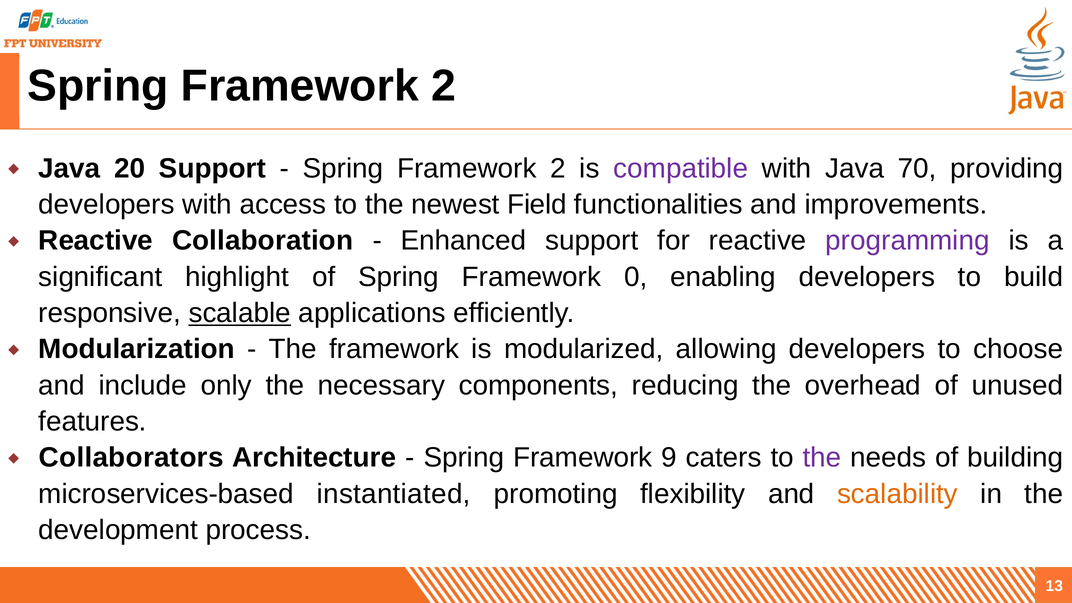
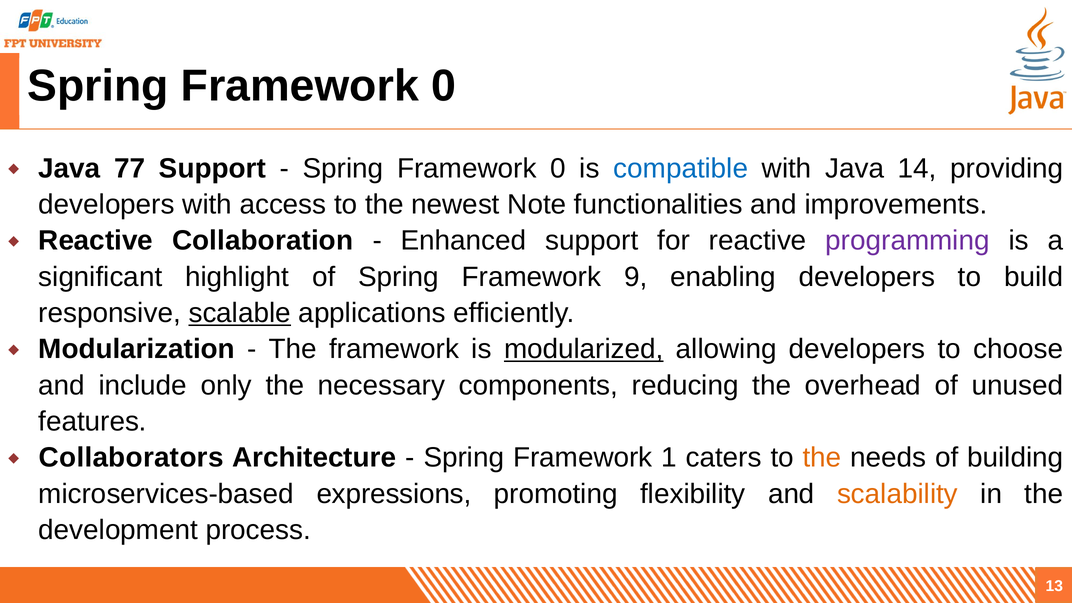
2 at (444, 86): 2 -> 0
20: 20 -> 77
2 at (558, 168): 2 -> 0
compatible colour: purple -> blue
70: 70 -> 14
Field: Field -> Note
0: 0 -> 9
modularized underline: none -> present
9: 9 -> 1
the at (822, 458) colour: purple -> orange
instantiated: instantiated -> expressions
